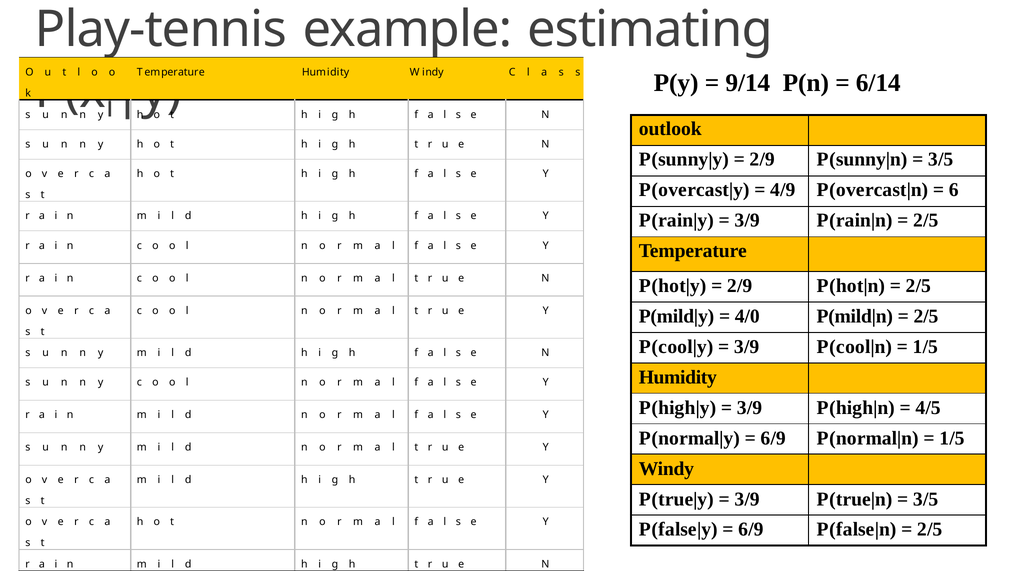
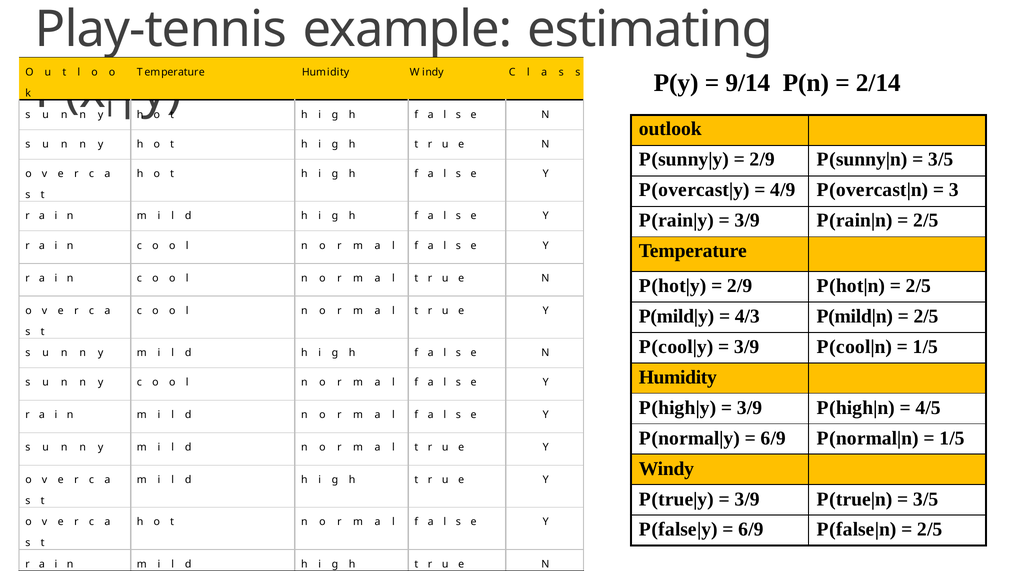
6/14: 6/14 -> 2/14
6: 6 -> 3
4/0: 4/0 -> 4/3
